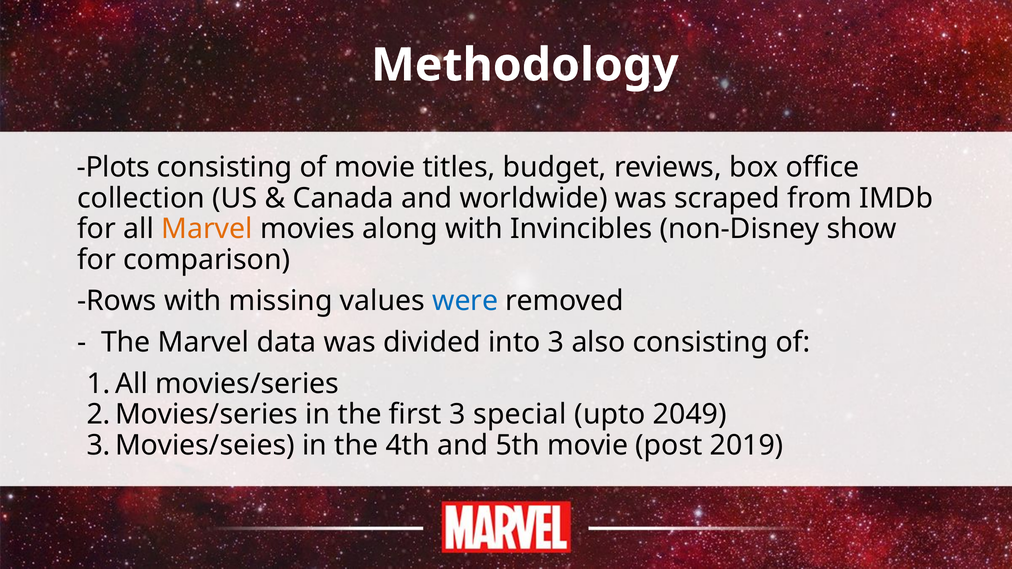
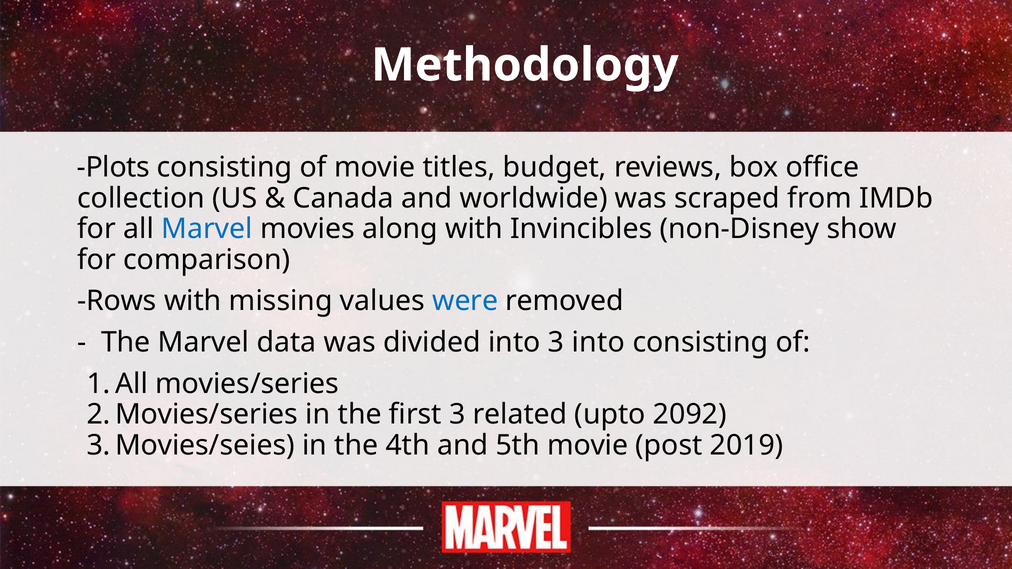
Marvel at (207, 229) colour: orange -> blue
3 also: also -> into
special: special -> related
2049: 2049 -> 2092
